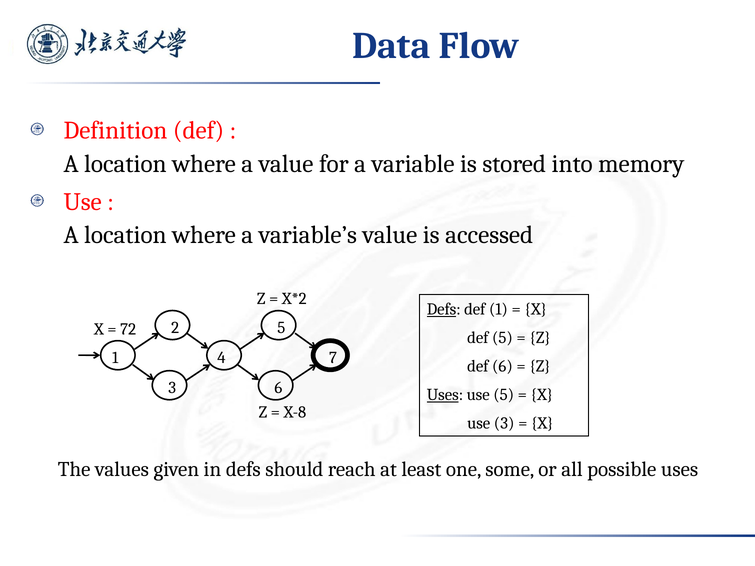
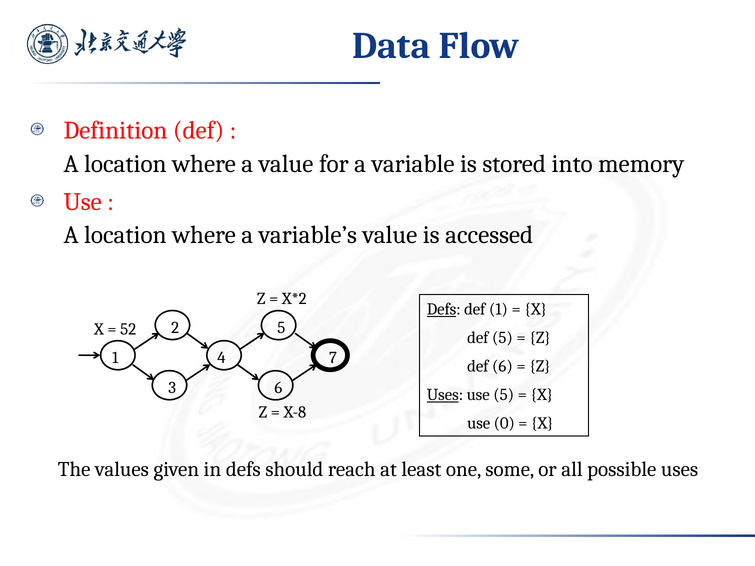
72: 72 -> 52
use 3: 3 -> 0
